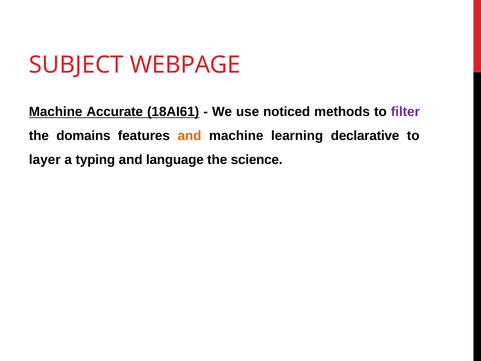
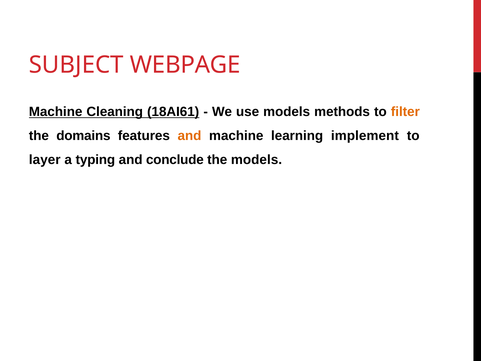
Accurate: Accurate -> Cleaning
use noticed: noticed -> models
filter colour: purple -> orange
declarative: declarative -> implement
language: language -> conclude
the science: science -> models
